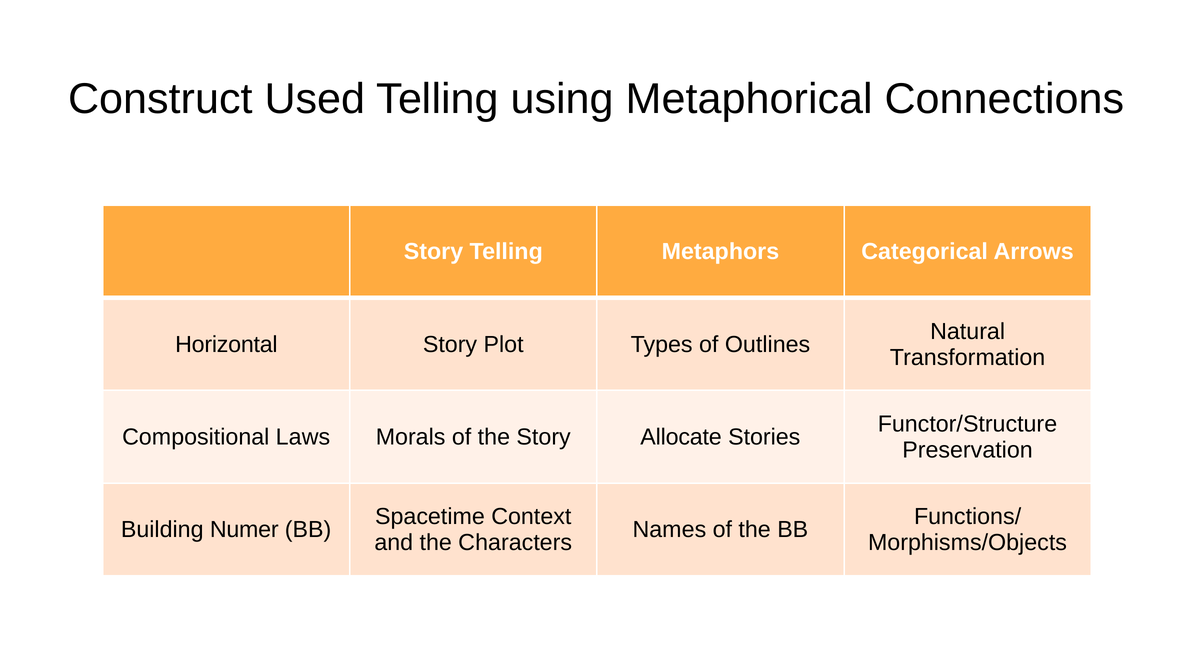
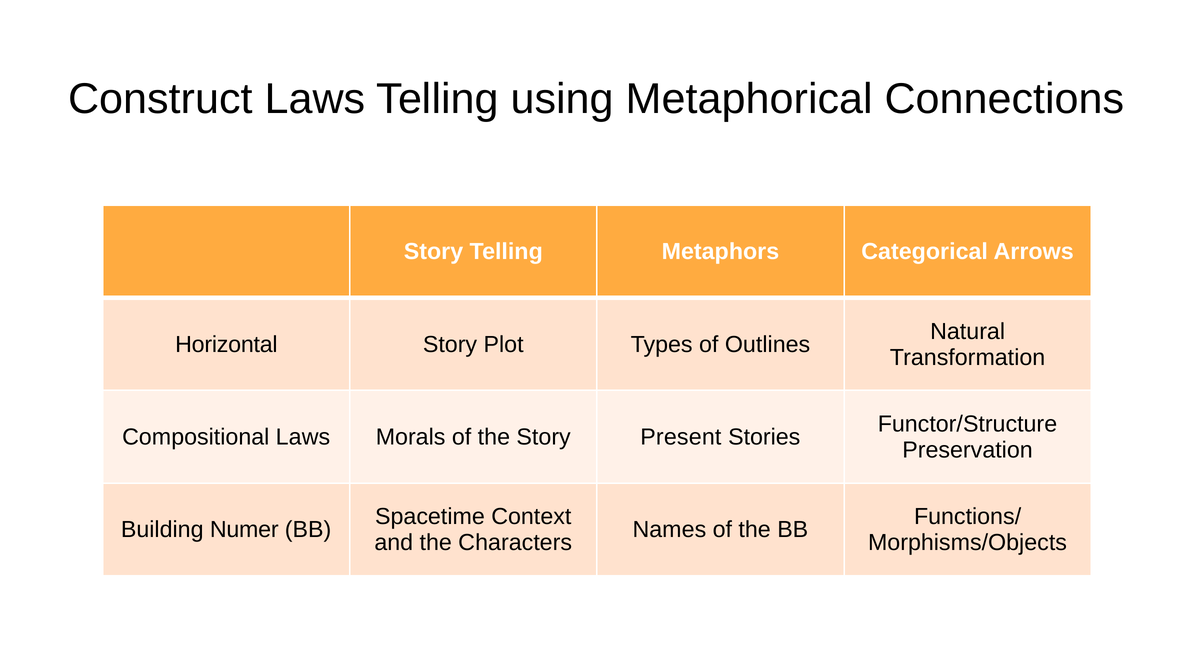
Construct Used: Used -> Laws
Allocate: Allocate -> Present
